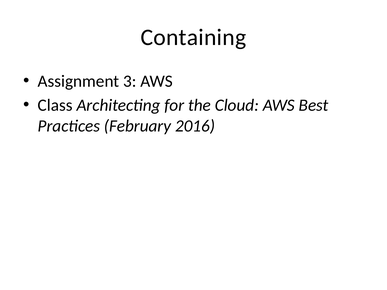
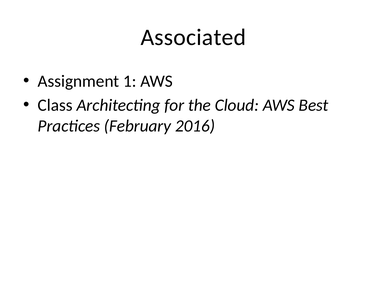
Containing: Containing -> Associated
3: 3 -> 1
